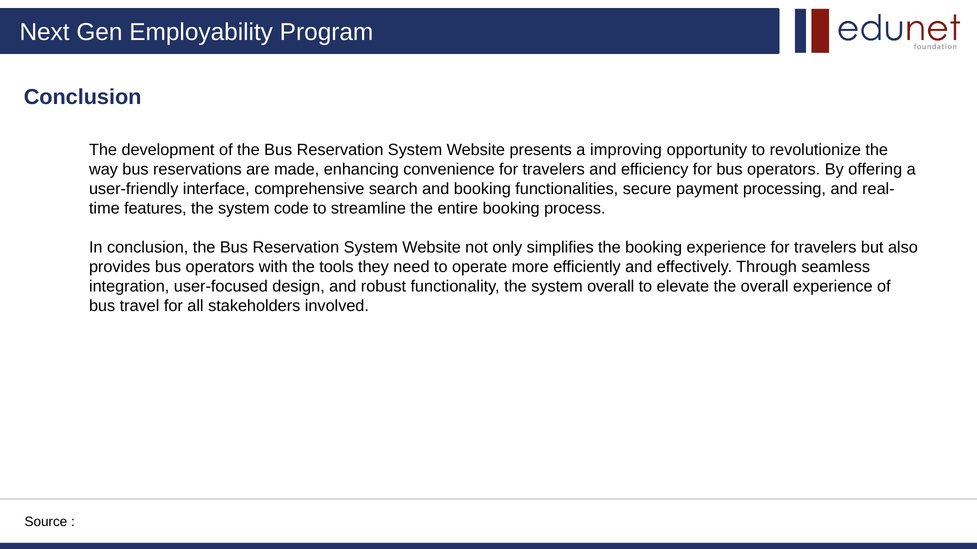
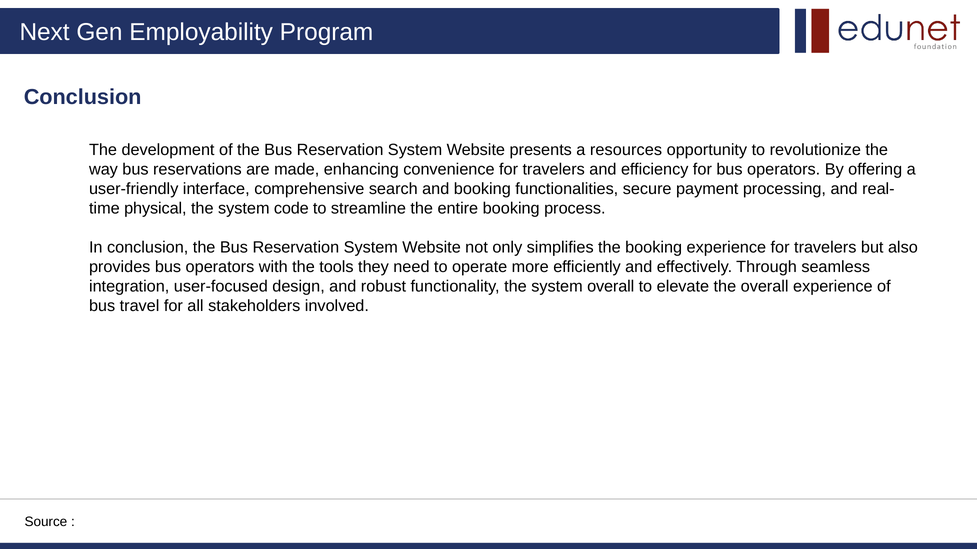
improving: improving -> resources
features: features -> physical
